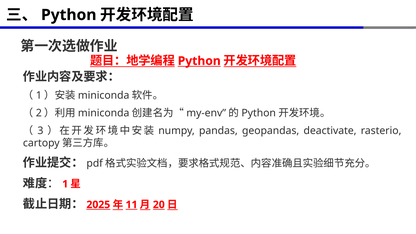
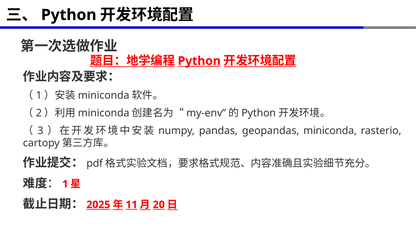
geopandas deactivate: deactivate -> miniconda
